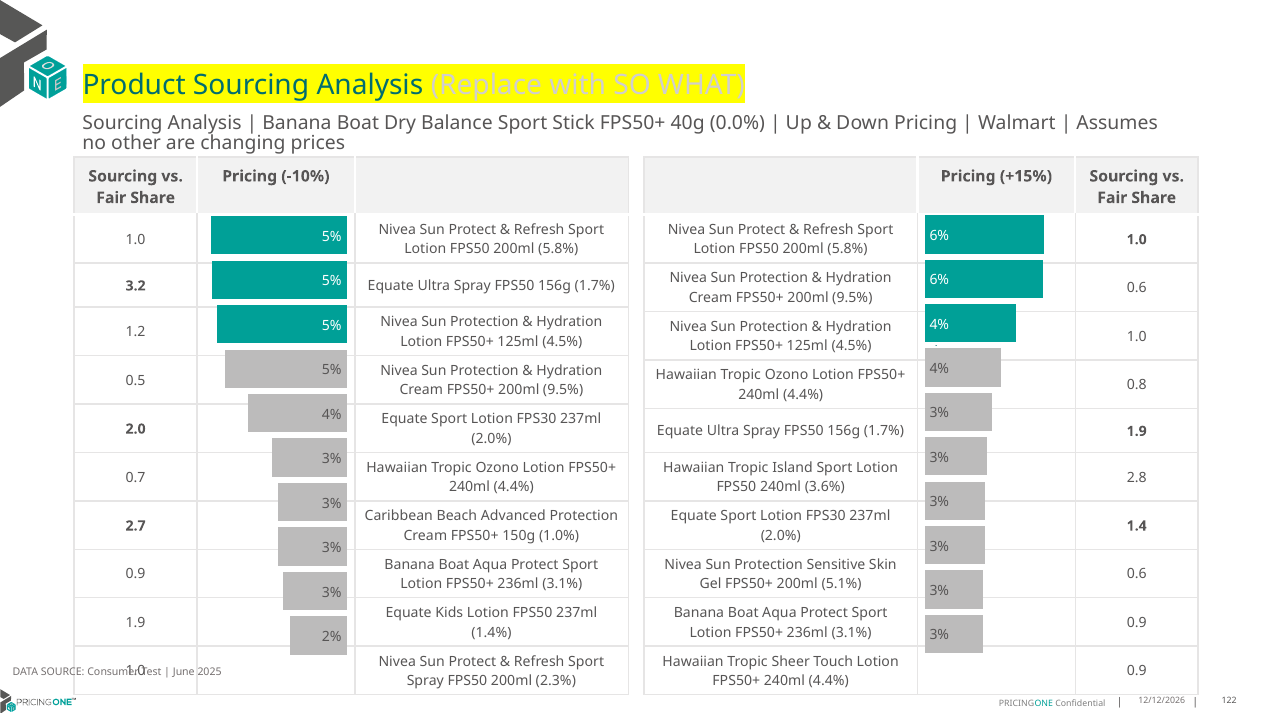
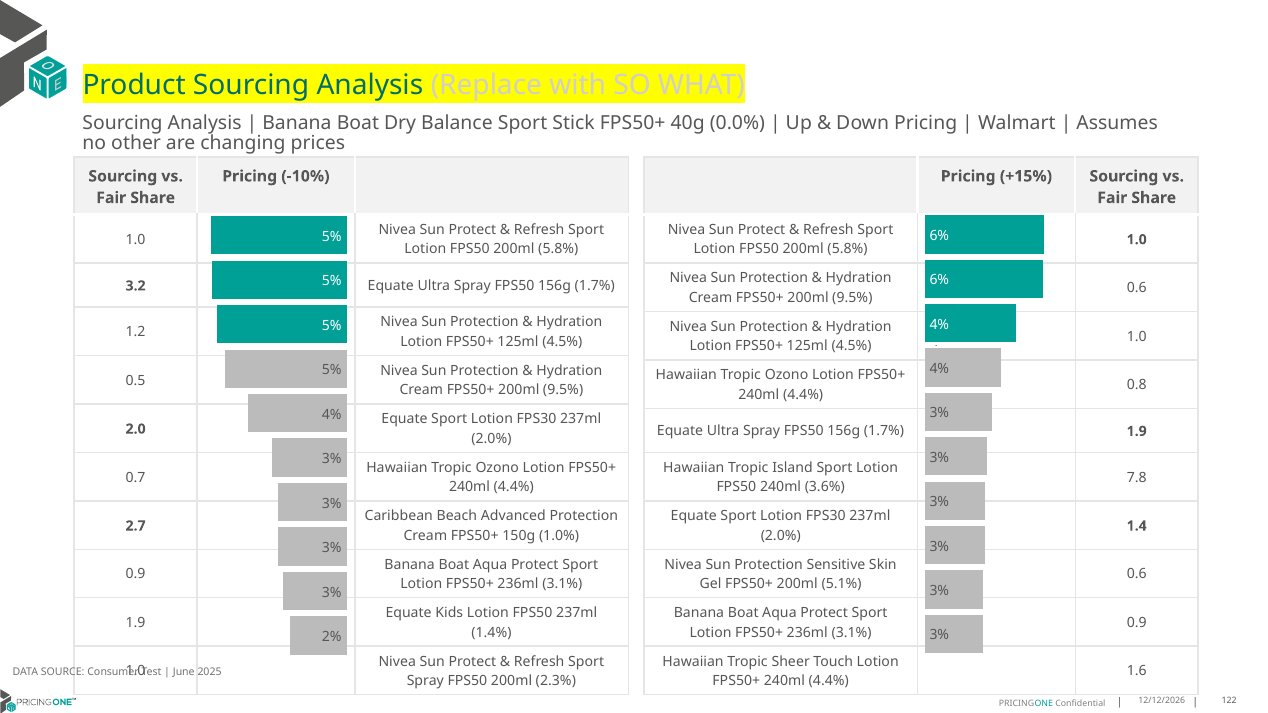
2.8: 2.8 -> 7.8
0.9 at (1137, 671): 0.9 -> 1.6
